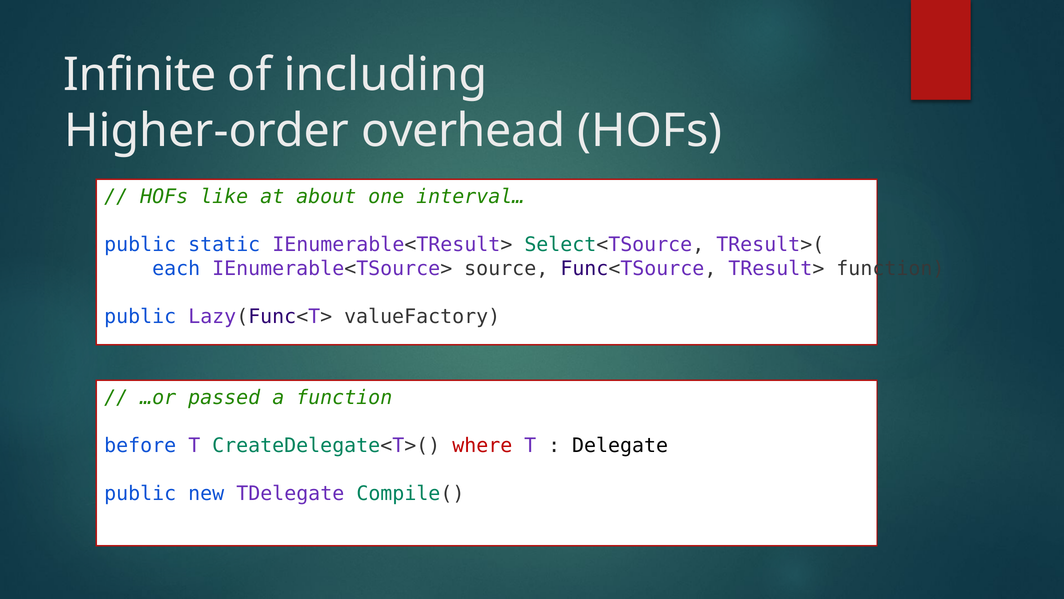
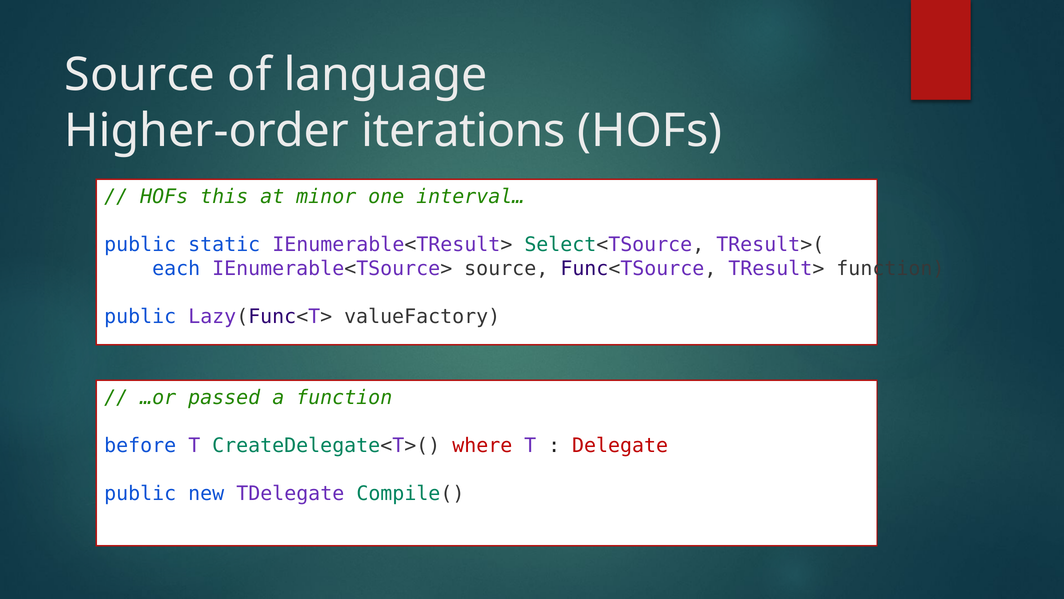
Infinite at (140, 75): Infinite -> Source
including: including -> language
overhead: overhead -> iterations
like: like -> this
about: about -> minor
Delegate colour: black -> red
